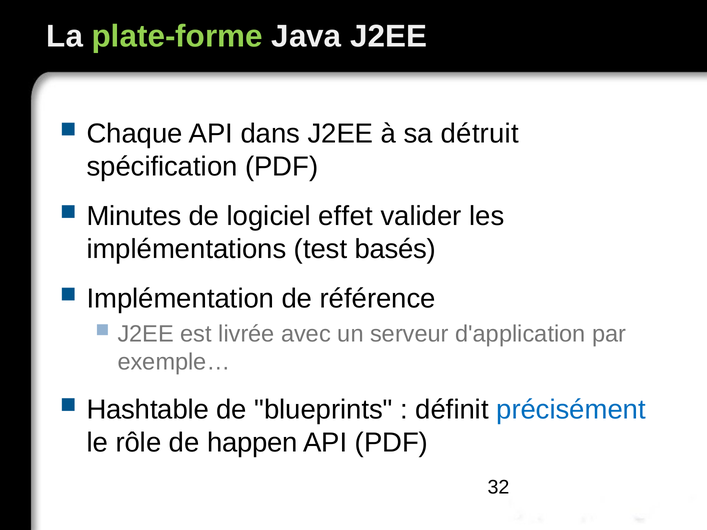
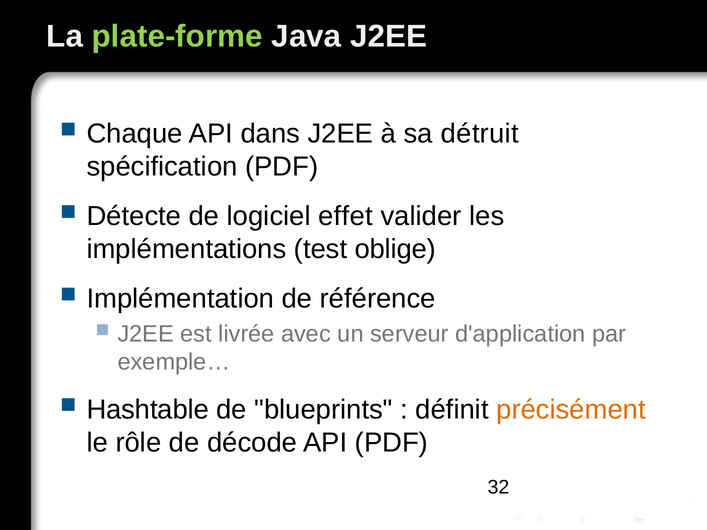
Minutes: Minutes -> Détecte
basés: basés -> oblige
précisément colour: blue -> orange
happen: happen -> décode
